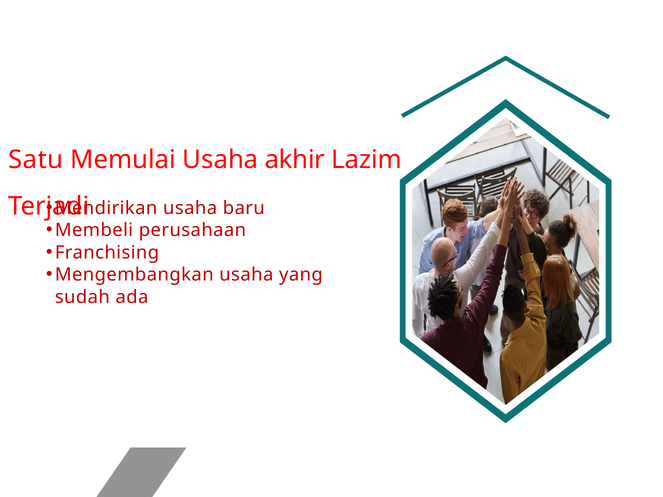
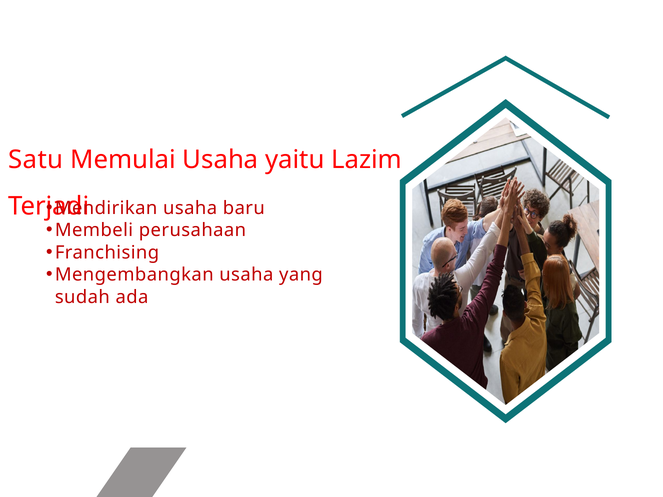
akhir: akhir -> yaitu
